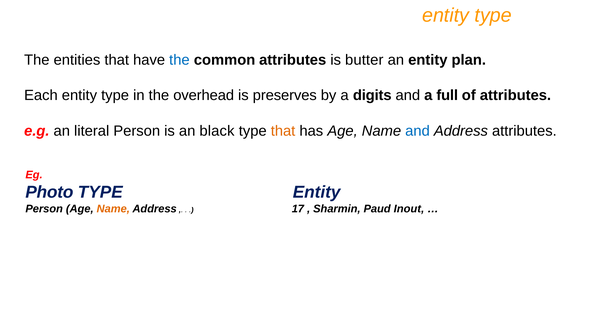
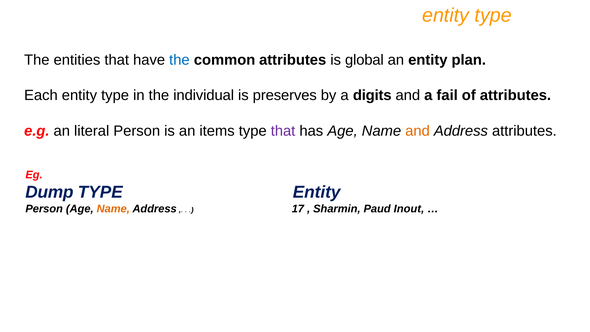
butter: butter -> global
overhead: overhead -> individual
full: full -> fail
black: black -> items
that at (283, 131) colour: orange -> purple
and at (418, 131) colour: blue -> orange
Photo: Photo -> Dump
